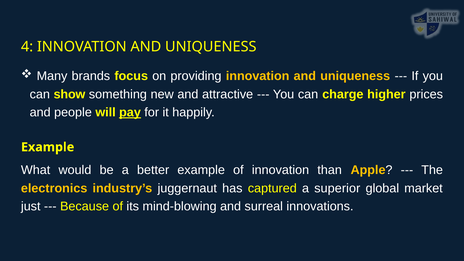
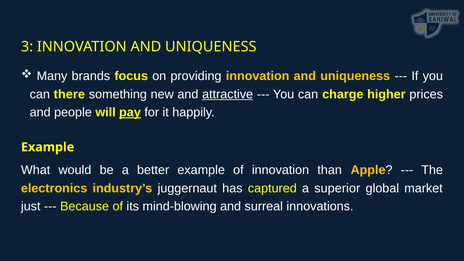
4: 4 -> 3
show: show -> there
attractive underline: none -> present
